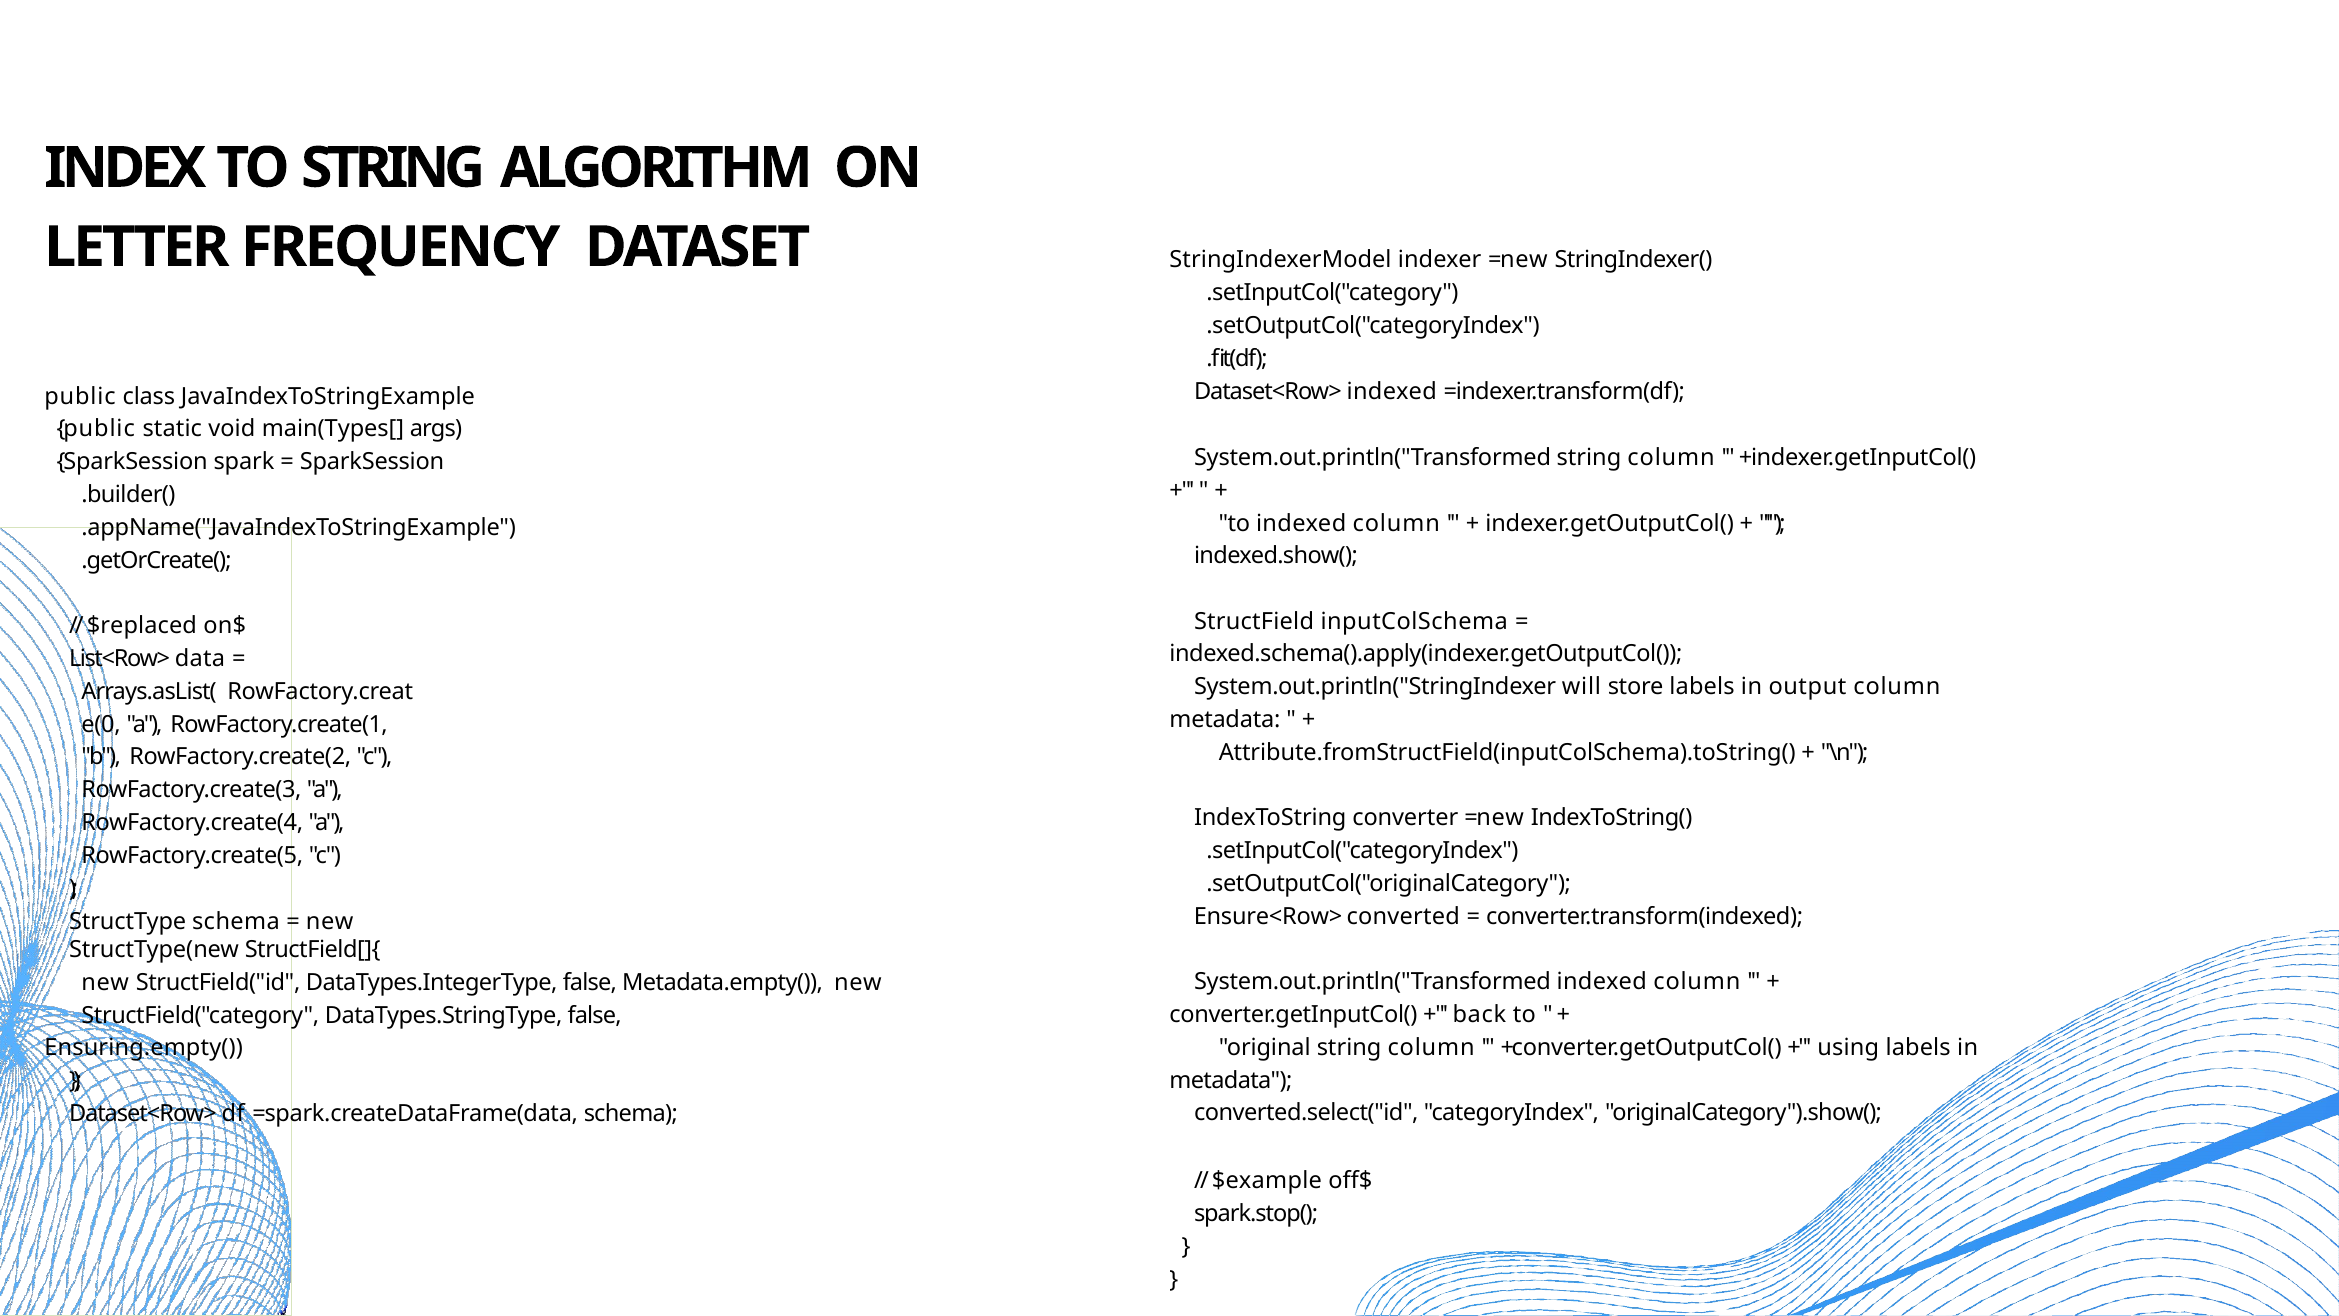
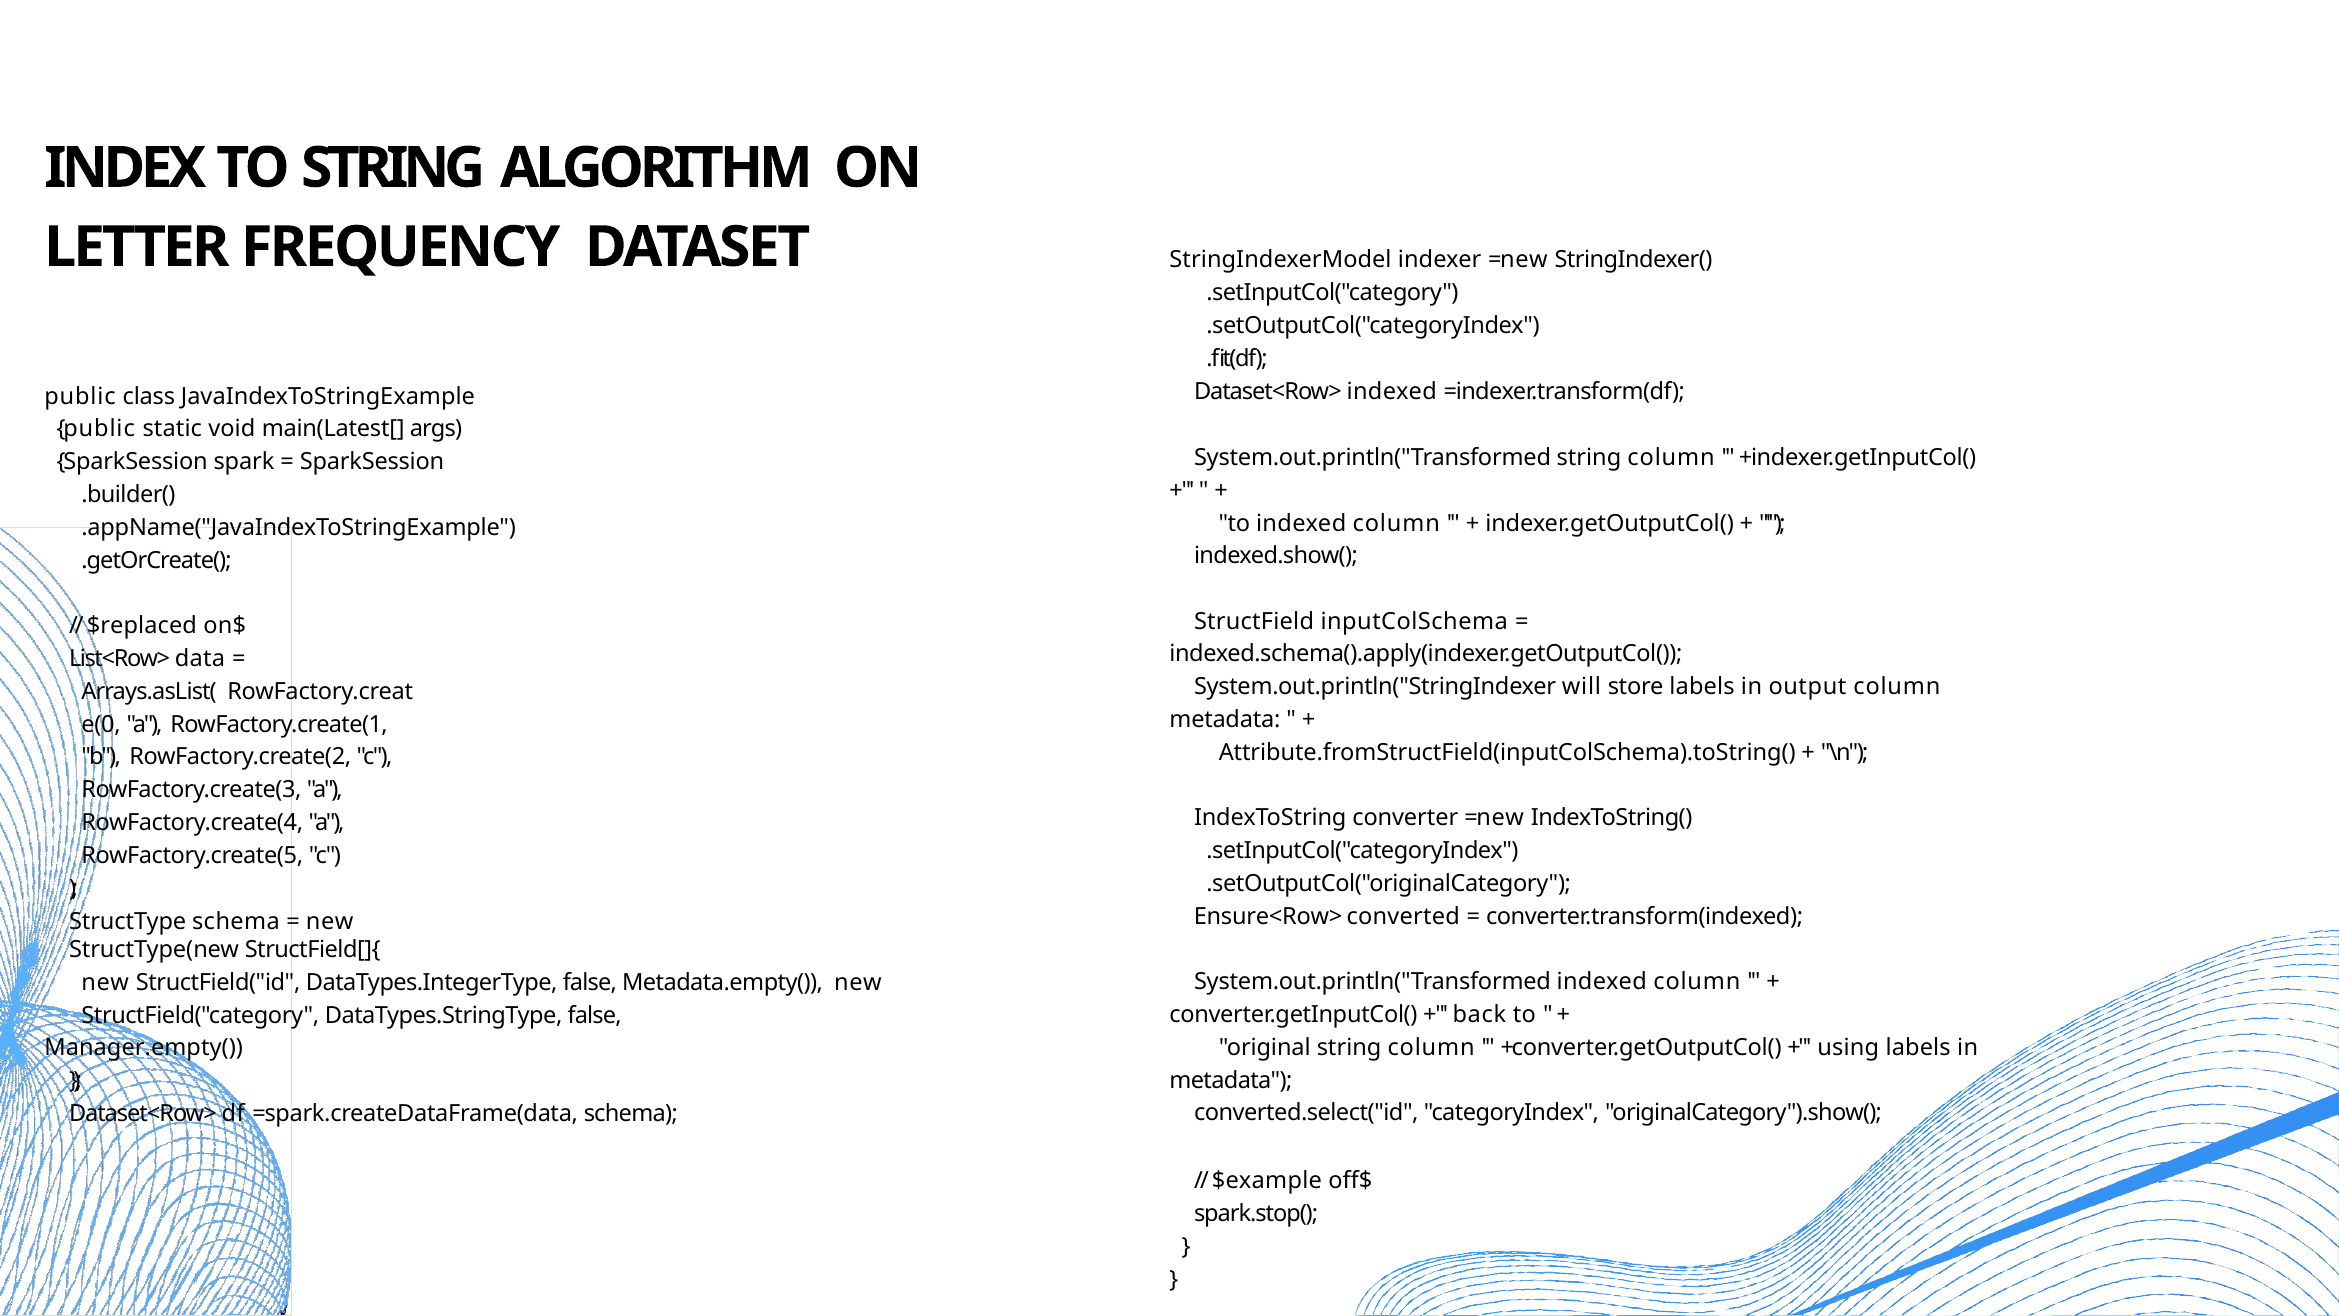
main(Types[: main(Types[ -> main(Latest[
Ensuring.empty(: Ensuring.empty( -> Manager.empty(
